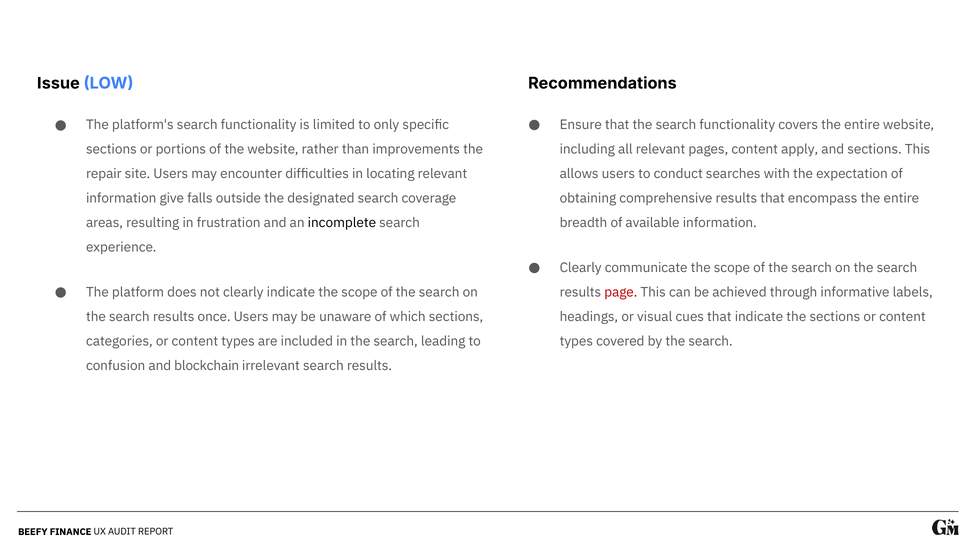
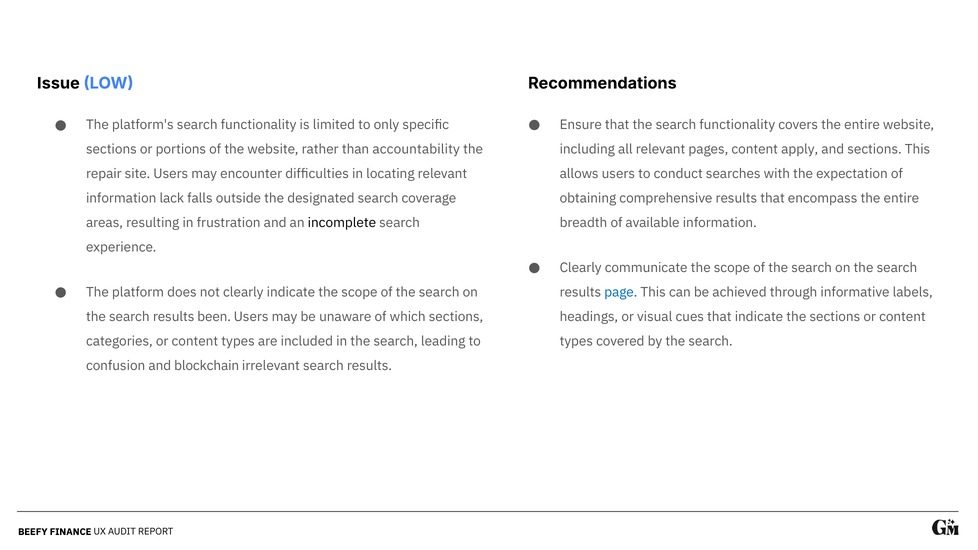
improvements: improvements -> accountability
give: give -> lack
page colour: red -> blue
once: once -> been
